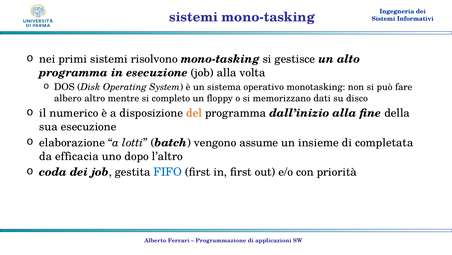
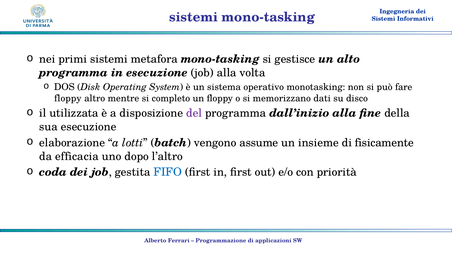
risolvono: risolvono -> metafora
albero at (68, 98): albero -> floppy
numerico: numerico -> utilizzata
del colour: orange -> purple
completata: completata -> fisicamente
